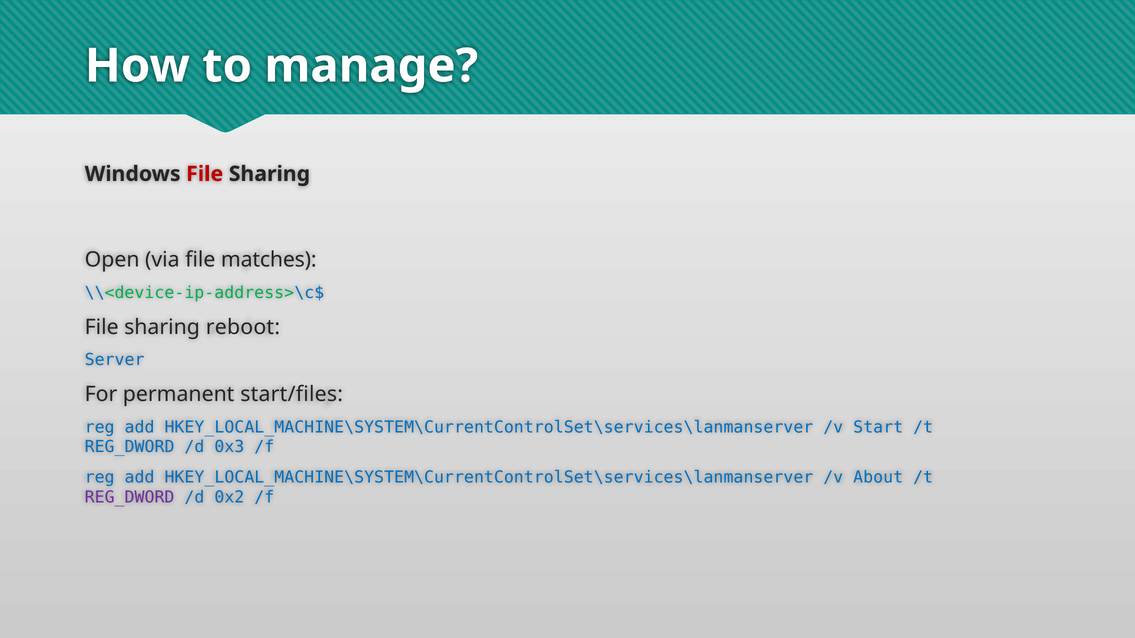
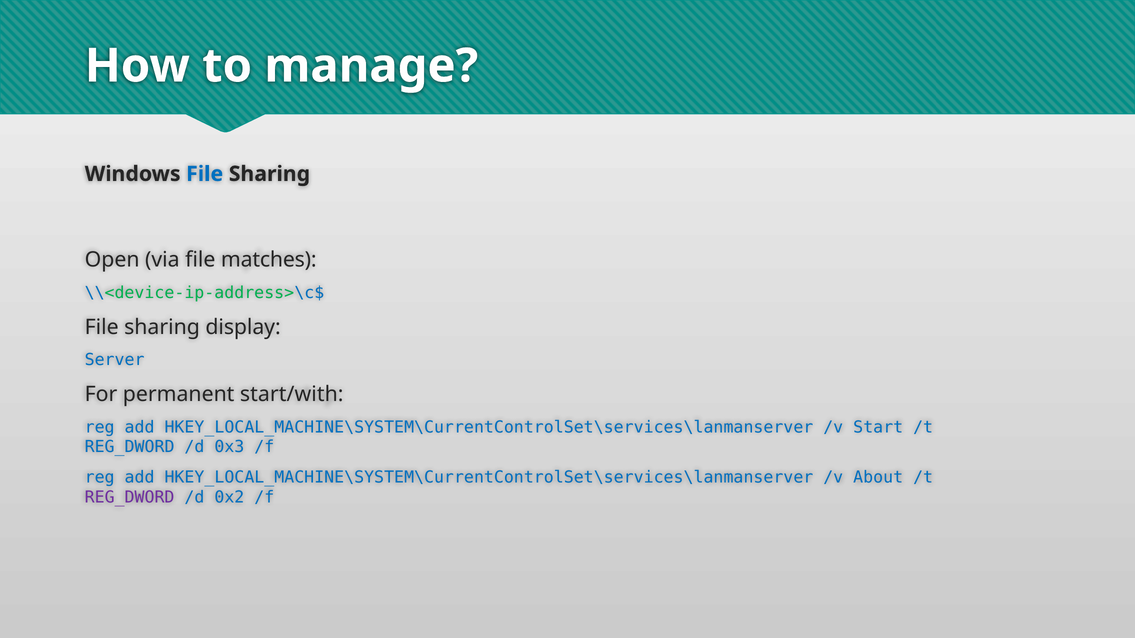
File at (205, 174) colour: red -> blue
reboot: reboot -> display
start/files: start/files -> start/with
